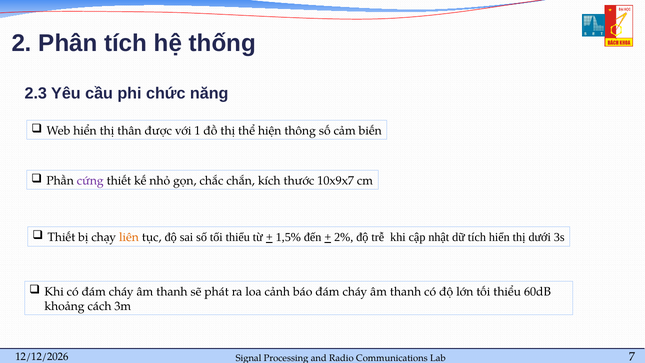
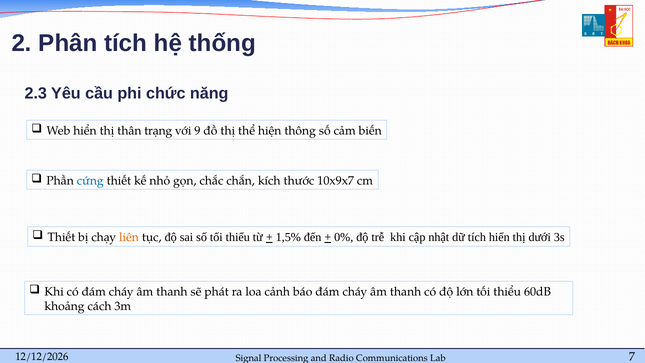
được: được -> trạng
1: 1 -> 9
cứng colour: purple -> blue
2%: 2% -> 0%
